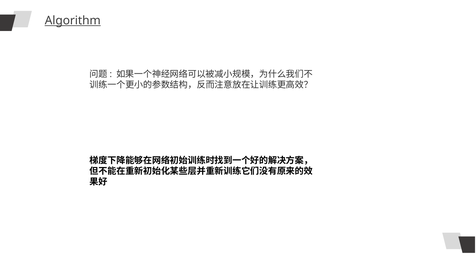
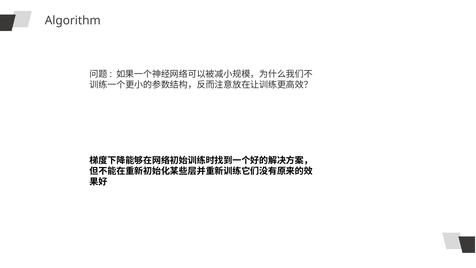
Algorithm underline: present -> none
